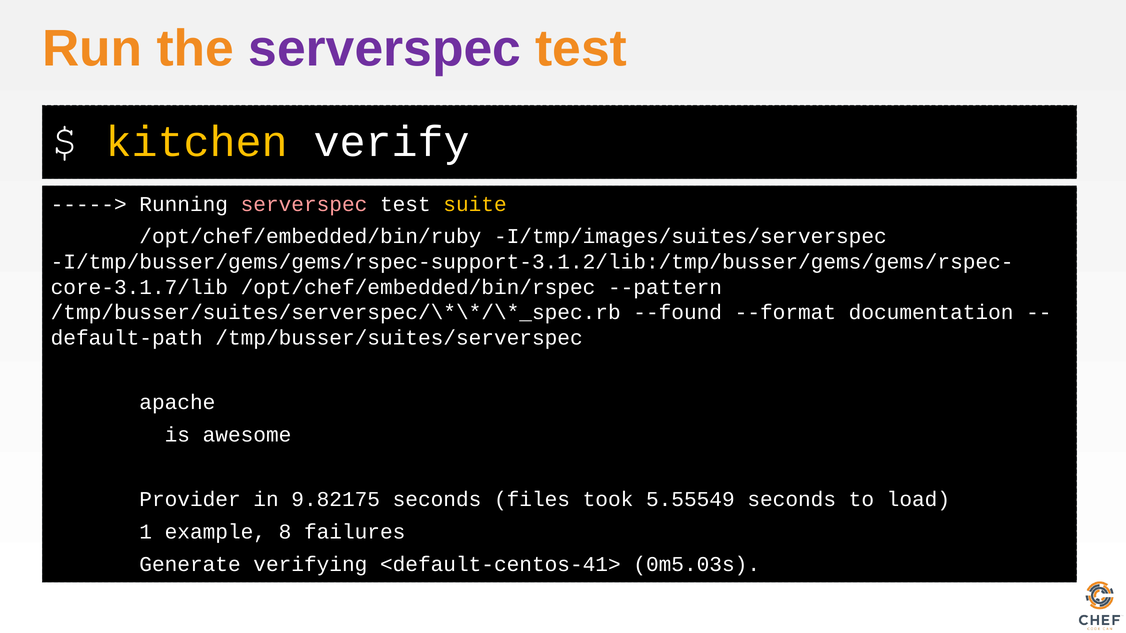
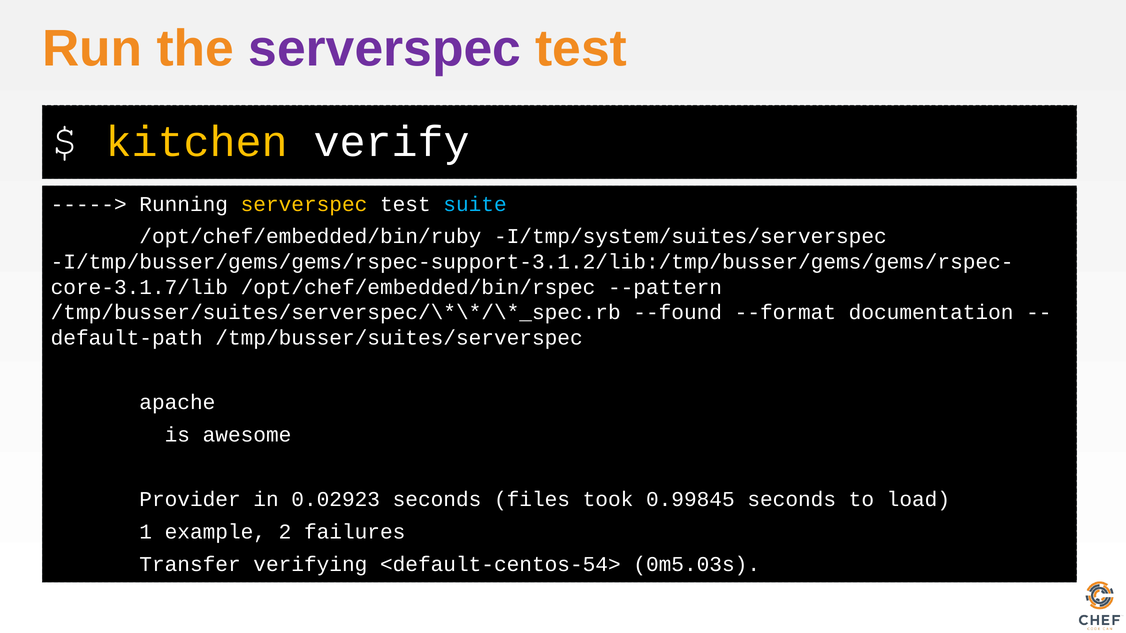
serverspec at (304, 204) colour: pink -> yellow
suite colour: yellow -> light blue
I/tmp/images/suites/serverspec: I/tmp/images/suites/serverspec -> I/tmp/system/suites/serverspec
9.82175: 9.82175 -> 0.02923
5.55549: 5.55549 -> 0.99845
8: 8 -> 2
Generate: Generate -> Transfer
<default-centos-41>: <default-centos-41> -> <default-centos-54>
